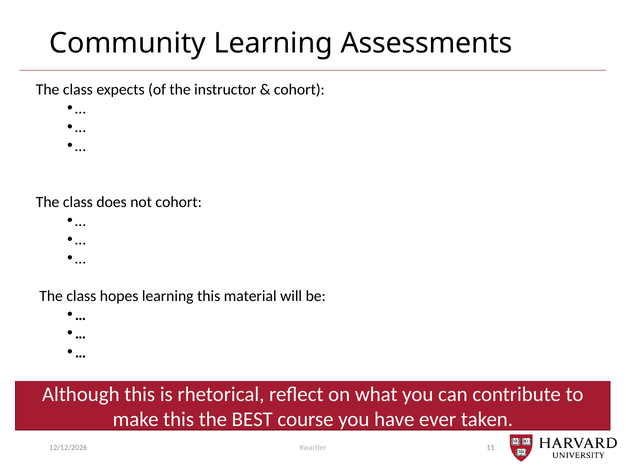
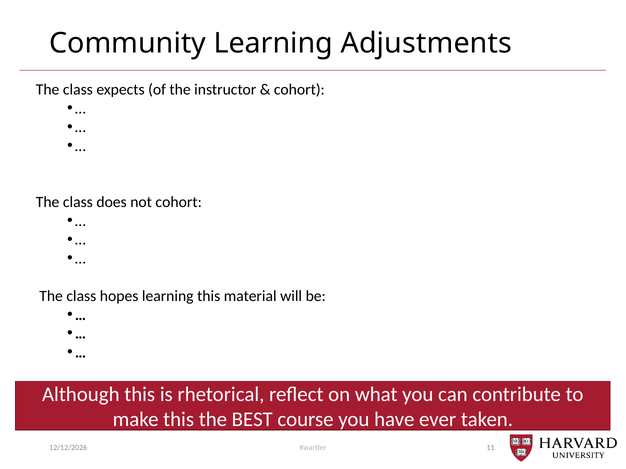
Assessments: Assessments -> Adjustments
